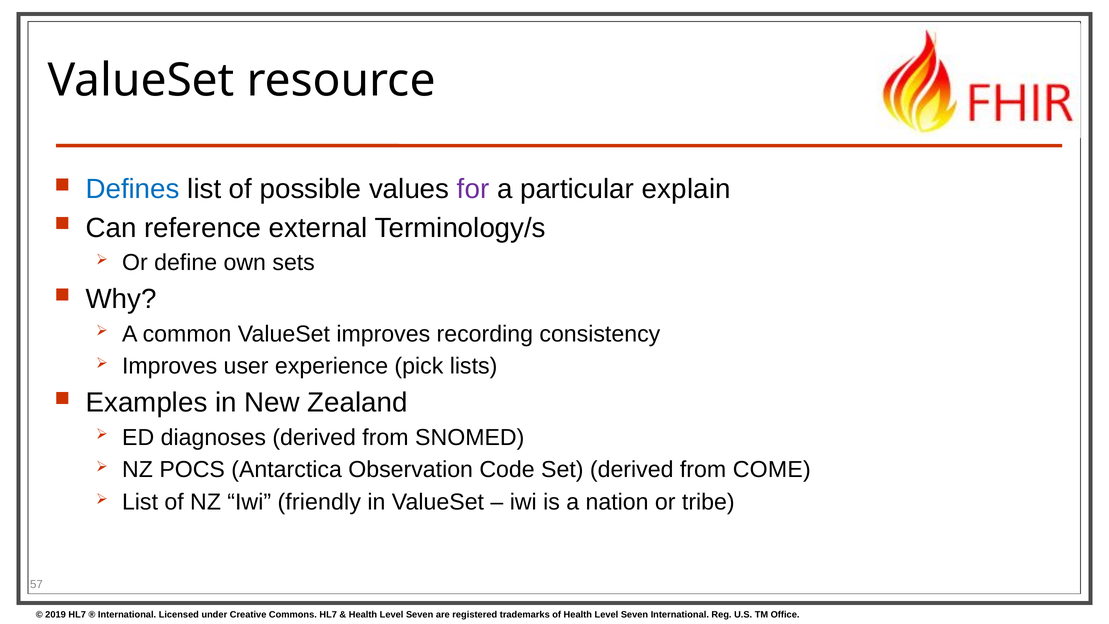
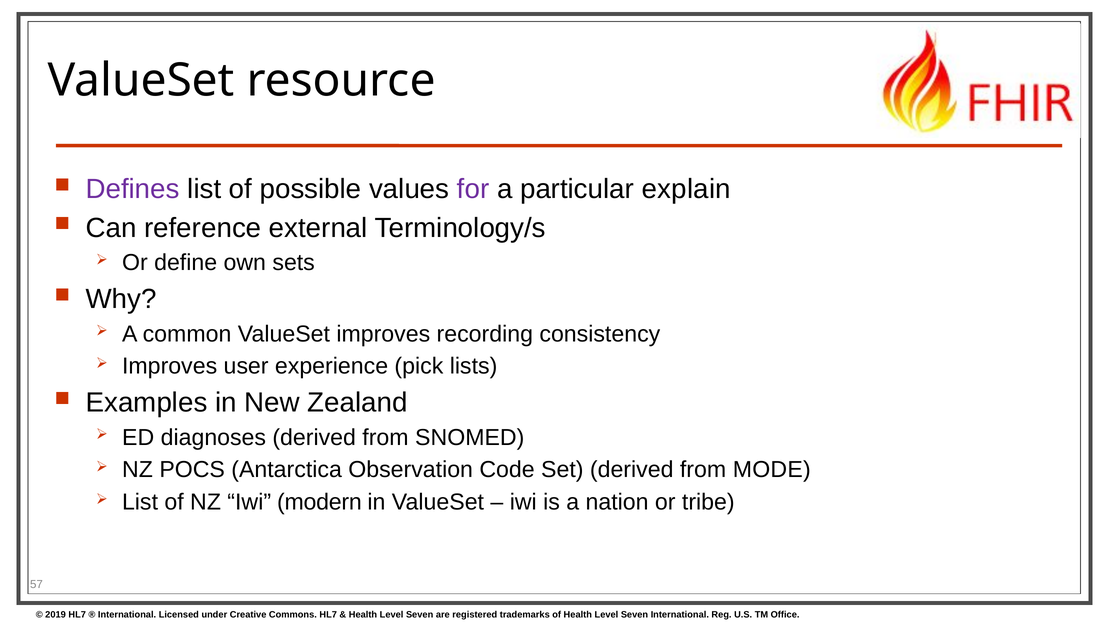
Defines colour: blue -> purple
COME: COME -> MODE
friendly: friendly -> modern
